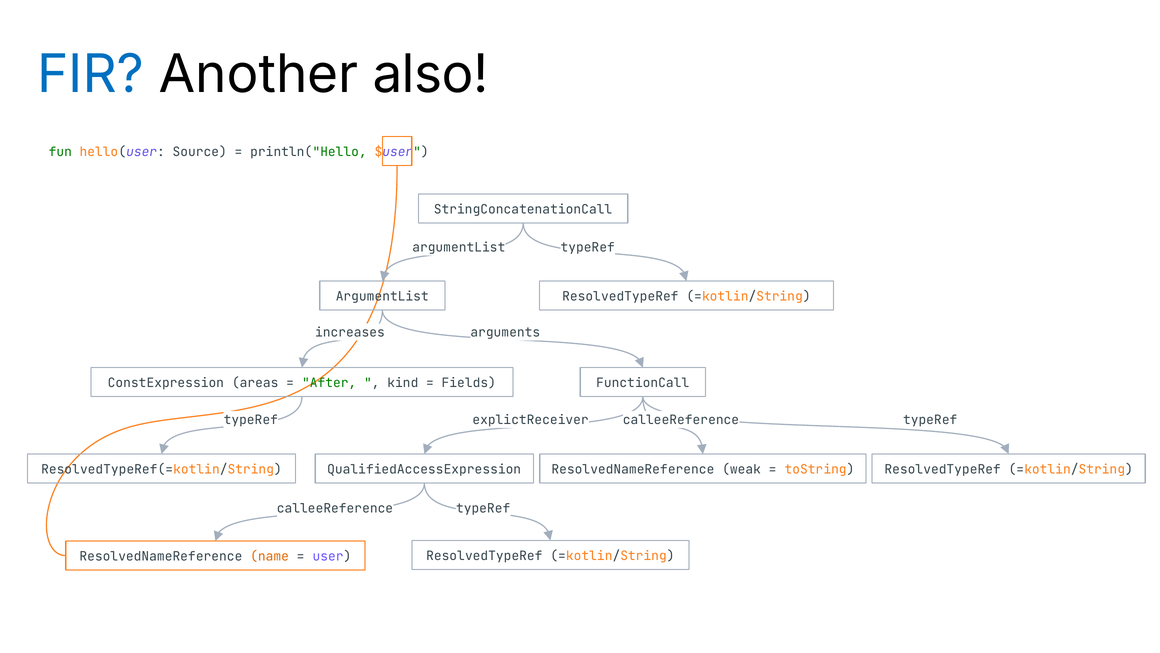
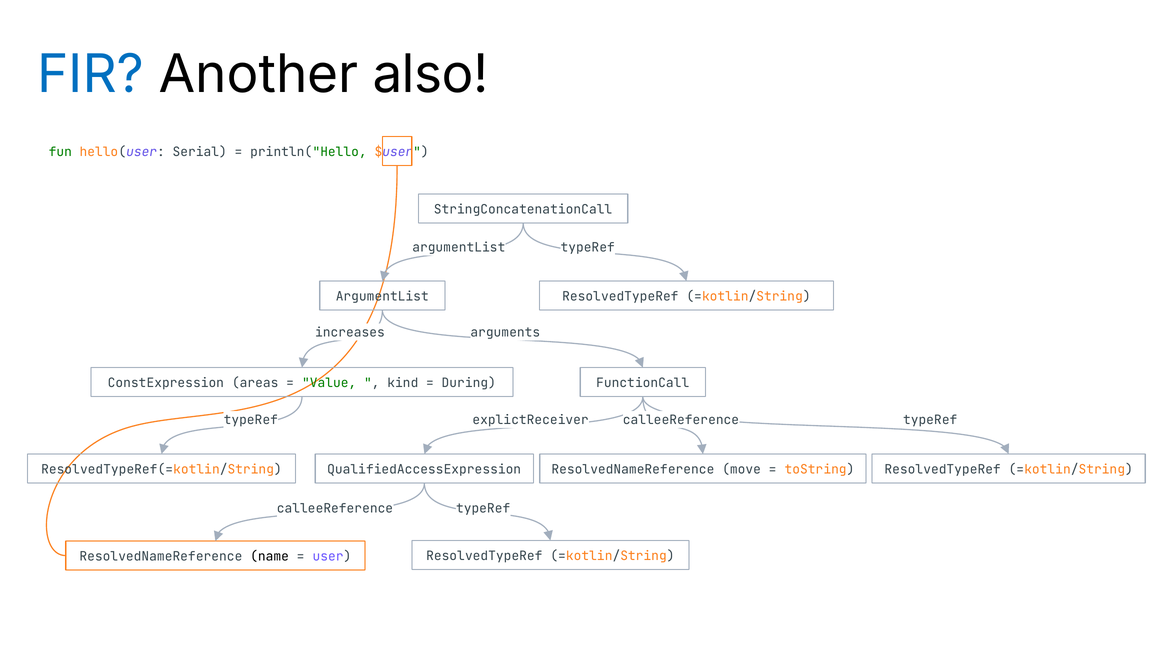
Source: Source -> Serial
After: After -> Value
Fields: Fields -> During
weak: weak -> move
name colour: orange -> black
